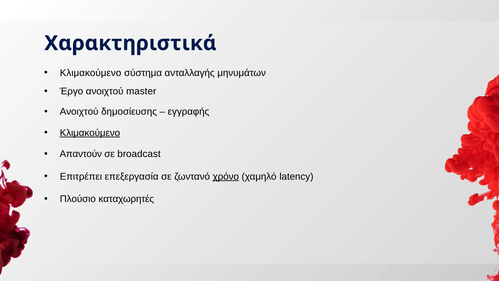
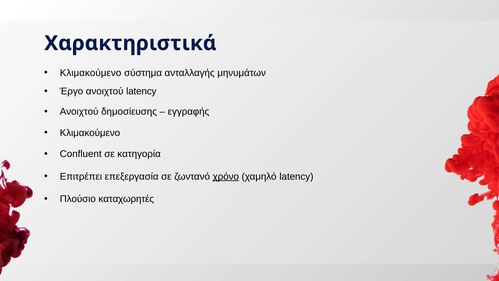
ανοιχτού master: master -> latency
Κλιμακούμενο at (90, 133) underline: present -> none
Απαντούν: Απαντούν -> Confluent
broadcast: broadcast -> κατηγορία
